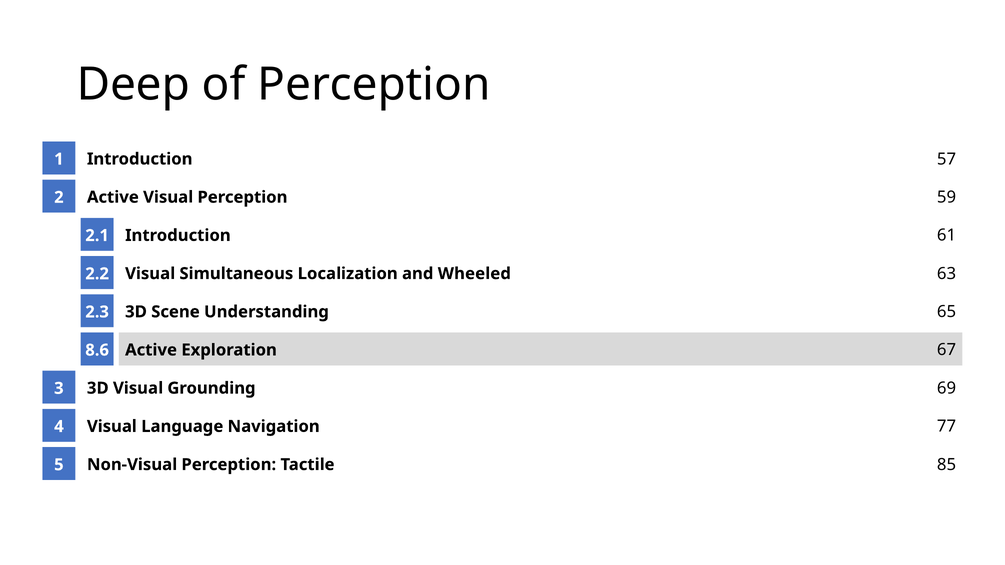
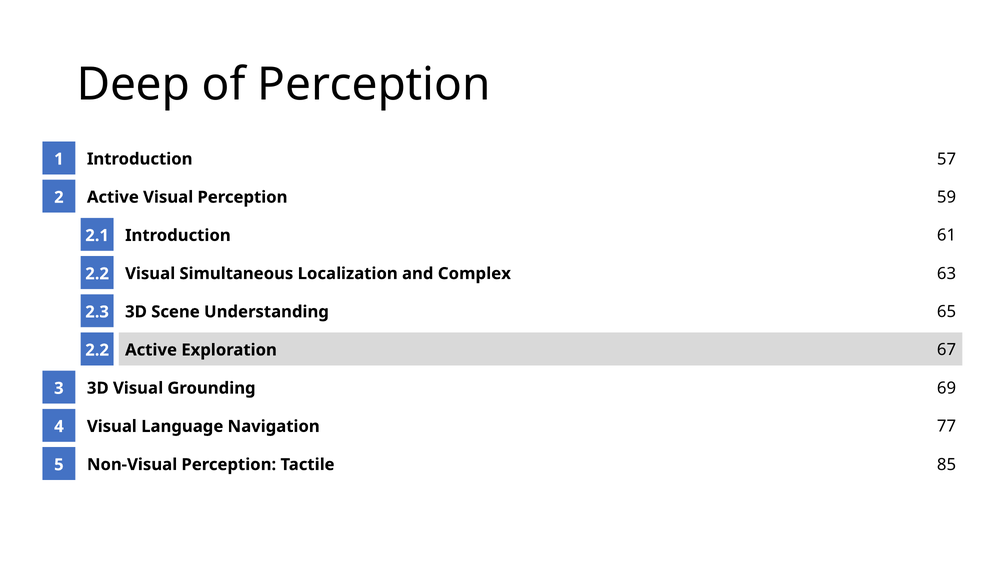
Wheeled: Wheeled -> Complex
8.6 at (97, 350): 8.6 -> 2.2
